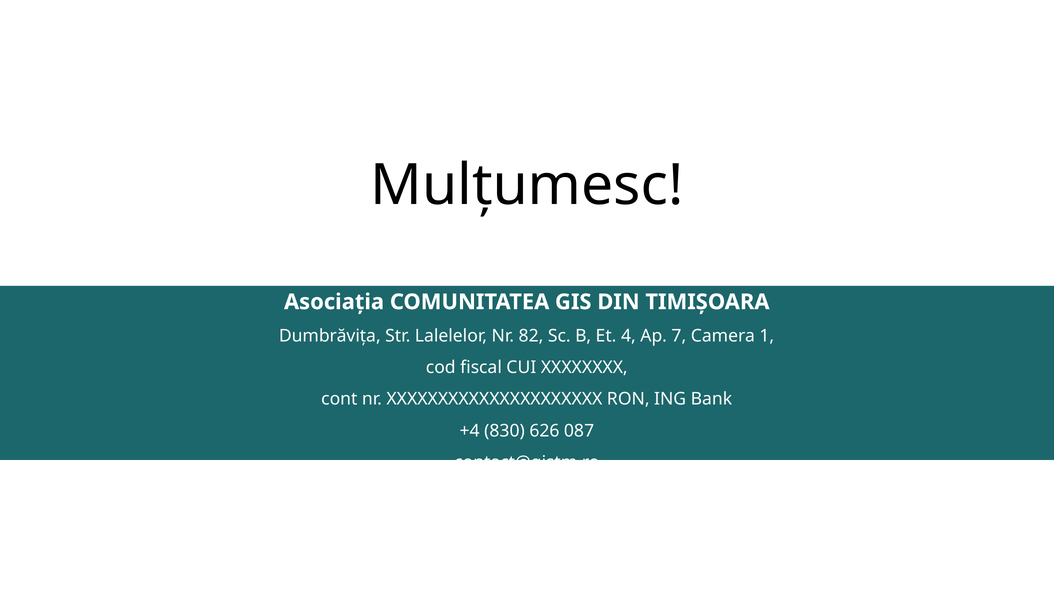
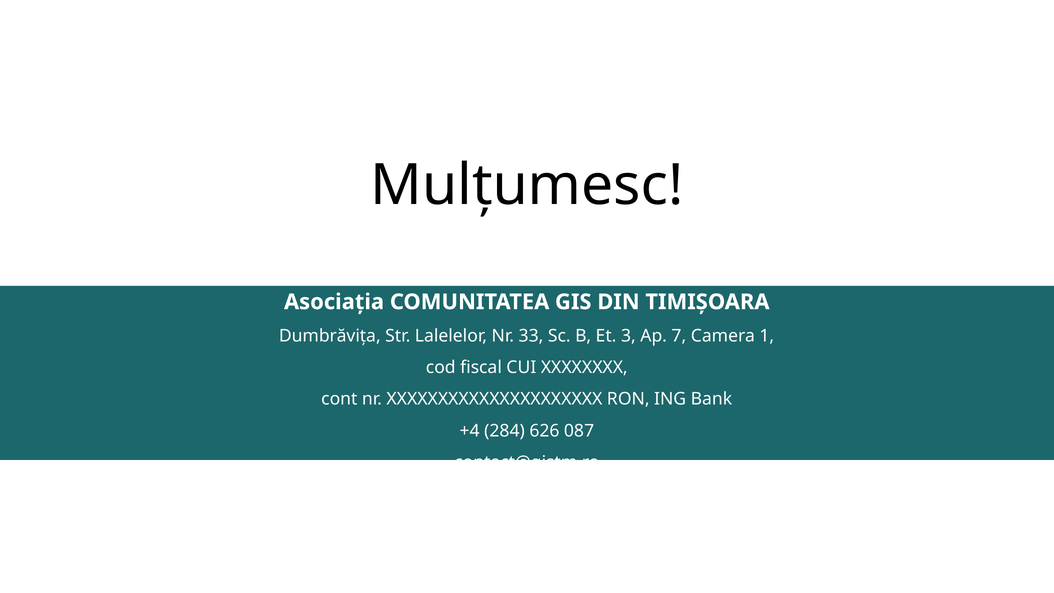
82: 82 -> 33
4: 4 -> 3
830: 830 -> 284
